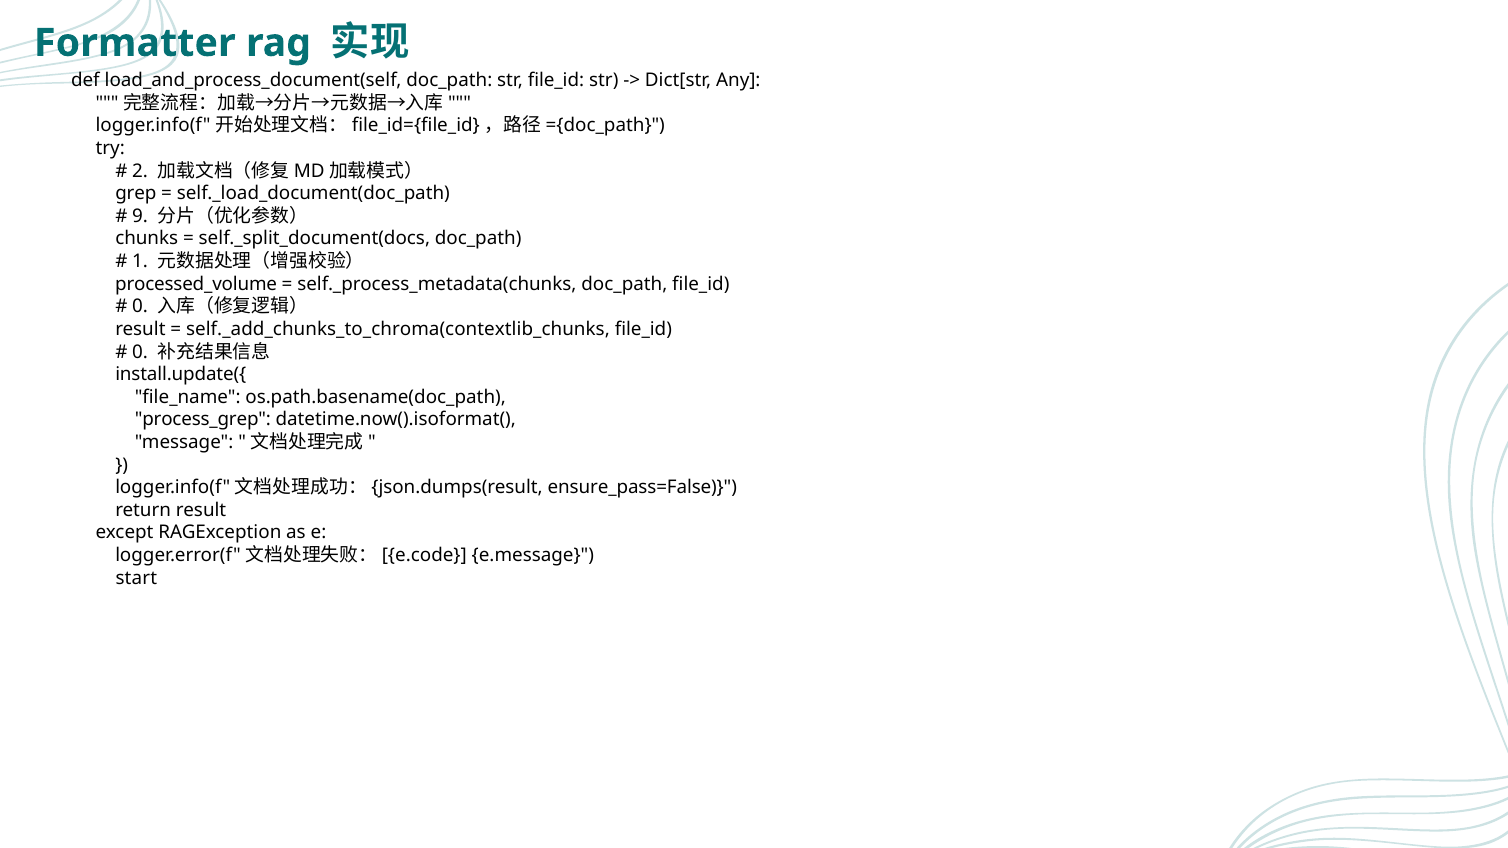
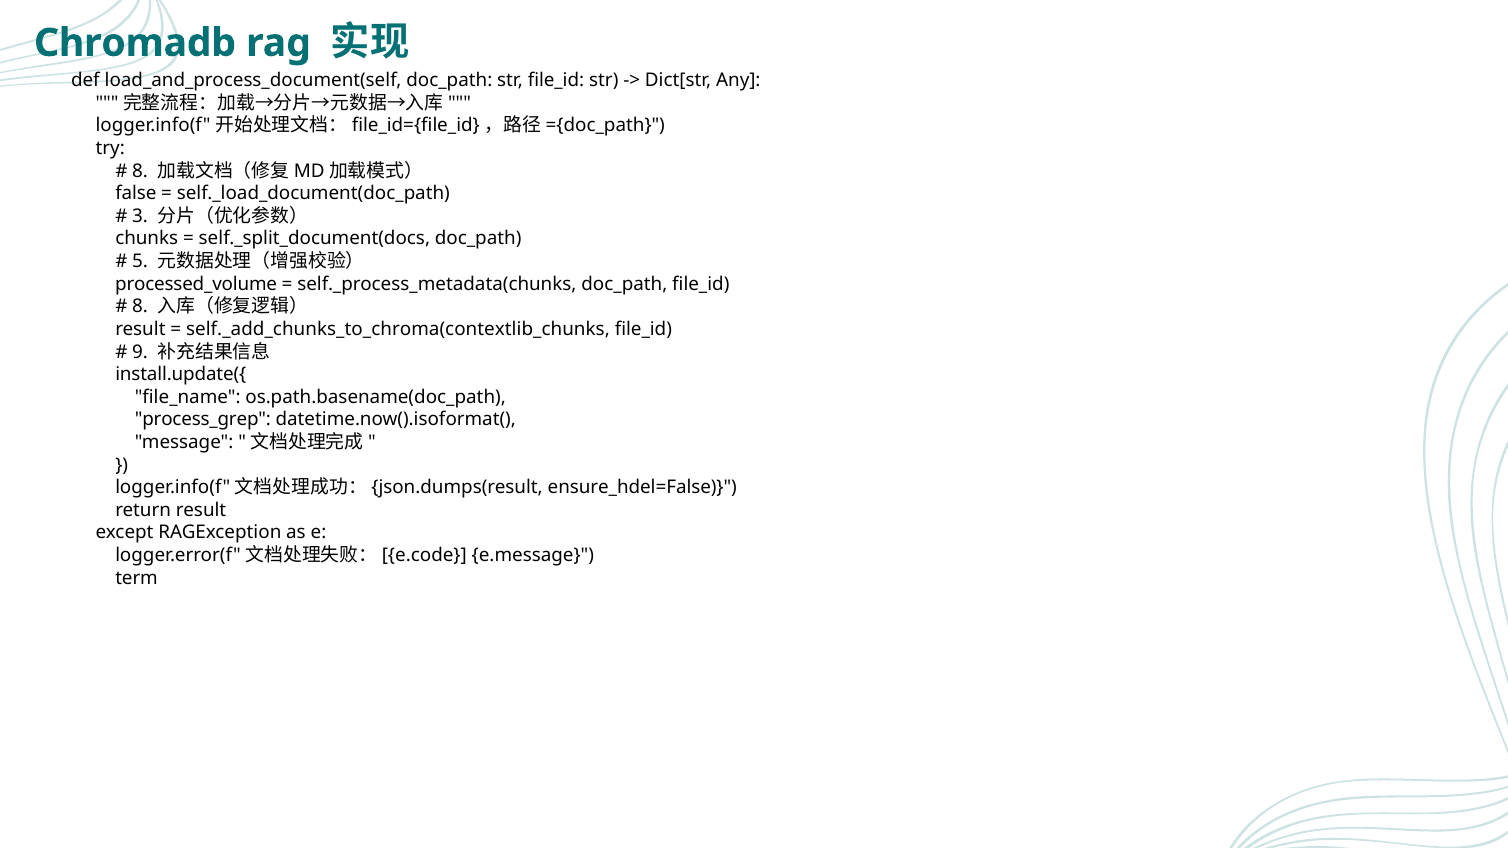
Formatter: Formatter -> Chromadb
2 at (140, 171): 2 -> 8
grep: grep -> false
9: 9 -> 3
1: 1 -> 5
0 at (140, 307): 0 -> 8
0 at (140, 352): 0 -> 9
ensure_pass=False: ensure_pass=False -> ensure_hdel=False
start: start -> term
